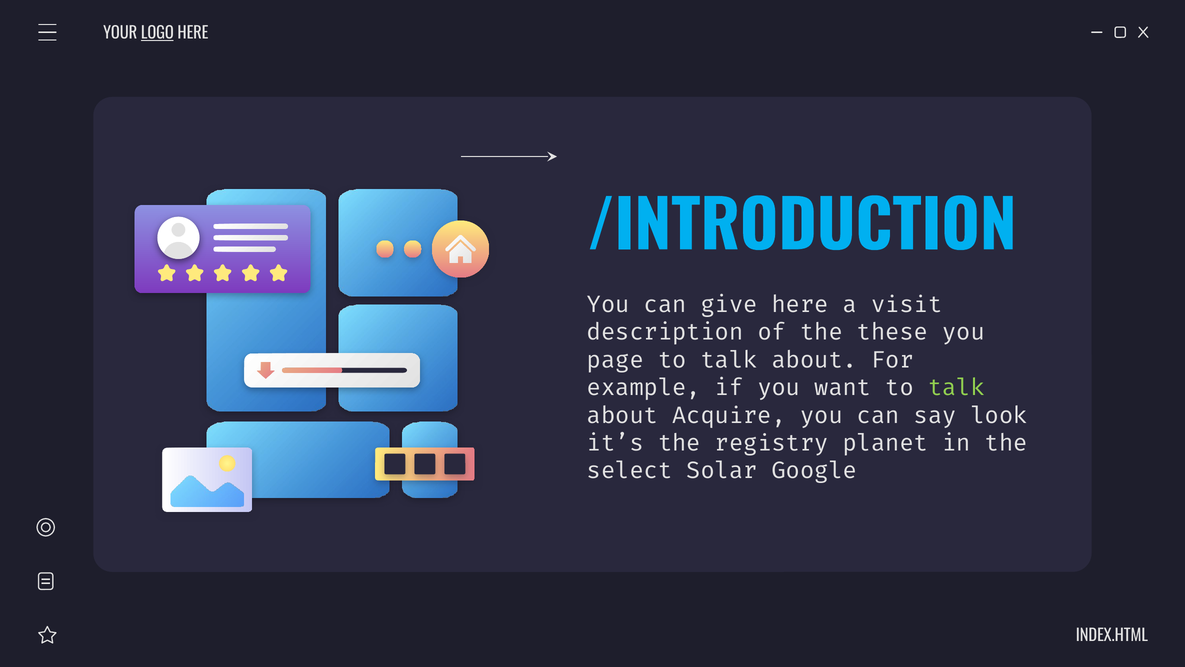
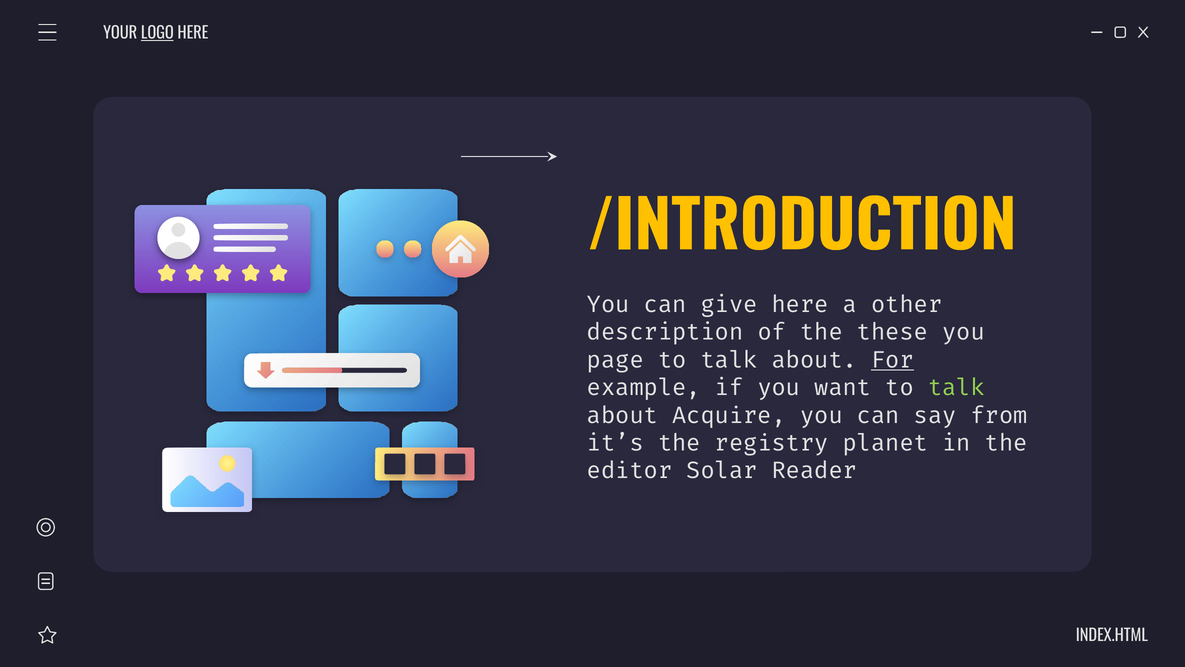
/INTRODUCTION colour: light blue -> yellow
visit: visit -> other
For underline: none -> present
look: look -> from
select: select -> editor
Google: Google -> Reader
